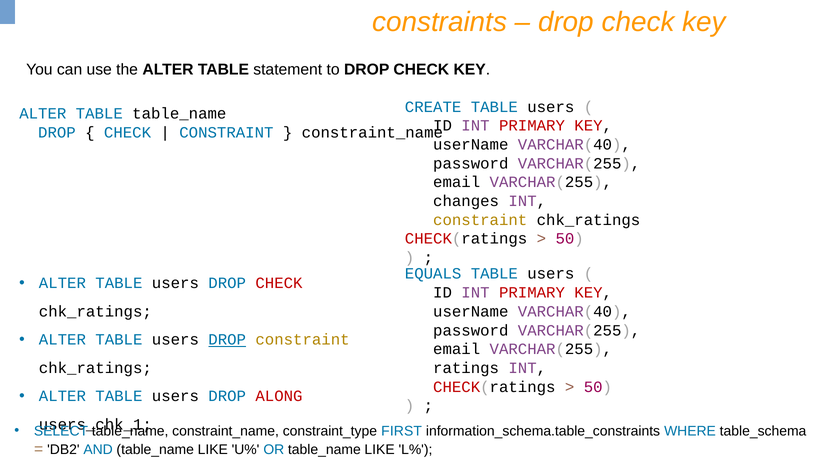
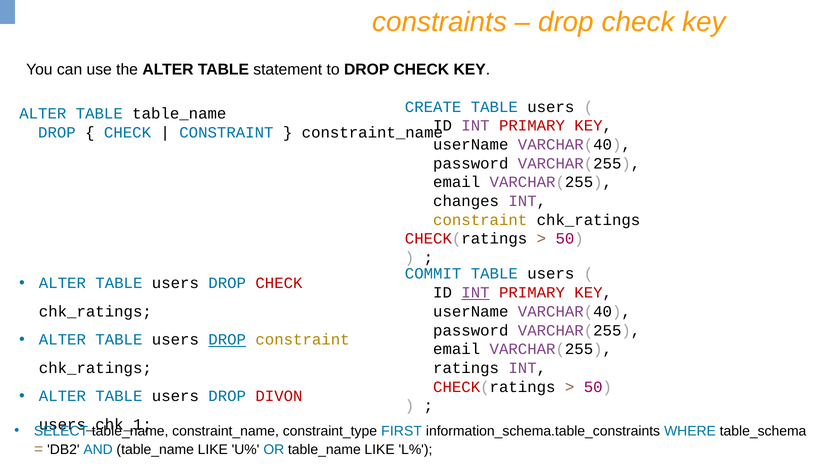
EQUALS: EQUALS -> COMMIT
INT at (475, 293) underline: none -> present
ALONG: ALONG -> DIVON
